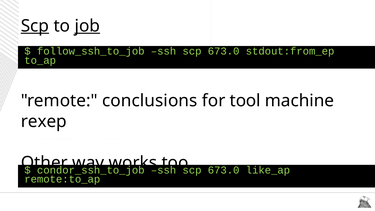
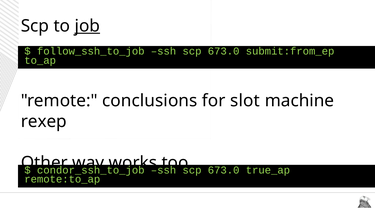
Scp at (35, 26) underline: present -> none
stdout:from_ep: stdout:from_ep -> submit:from_ep
tool: tool -> slot
like_ap: like_ap -> true_ap
